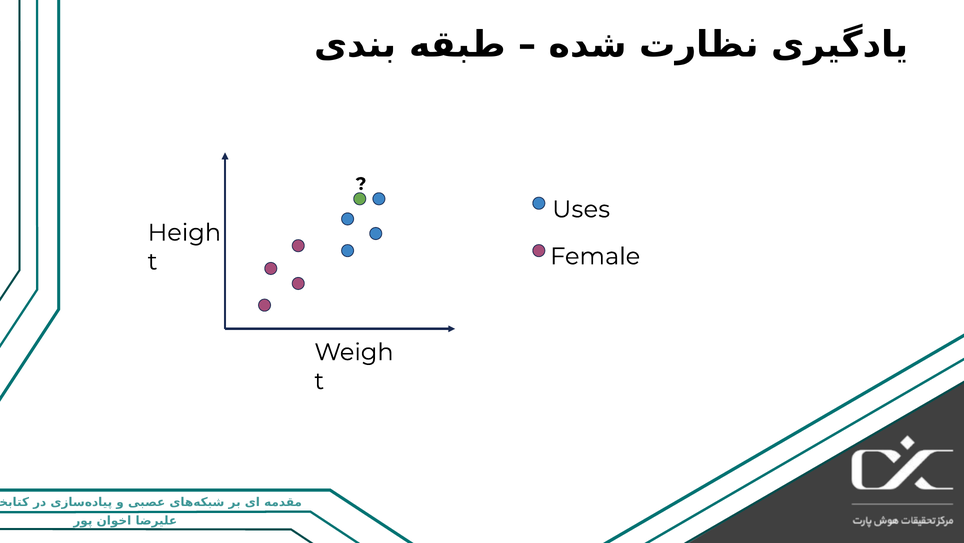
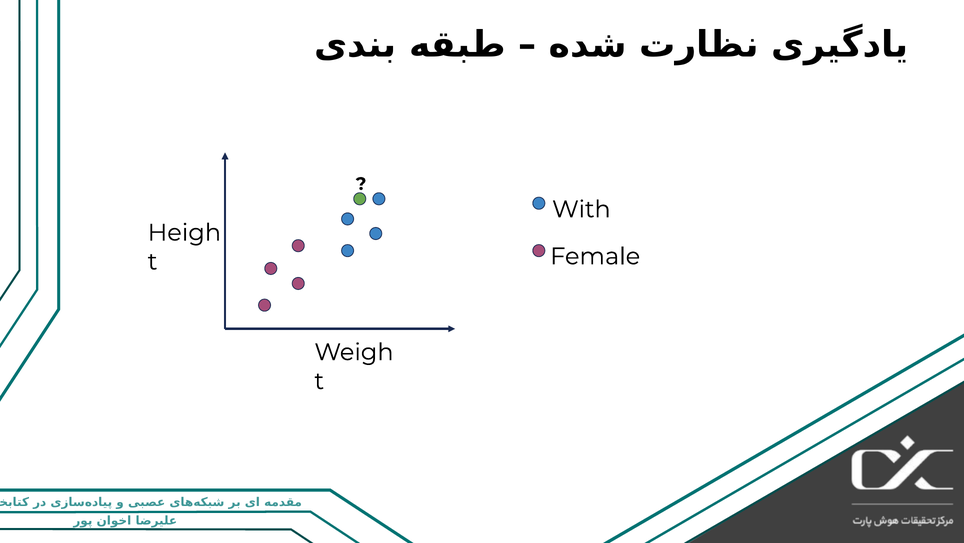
Uses: Uses -> With
